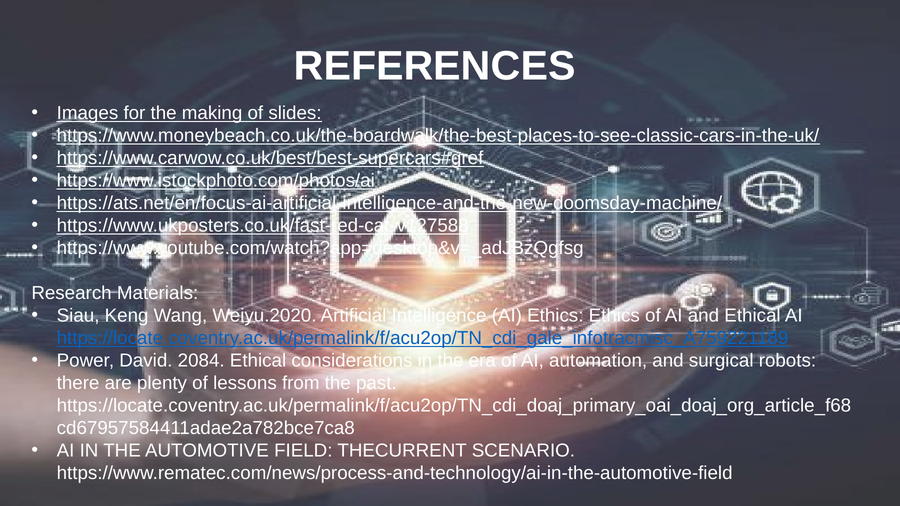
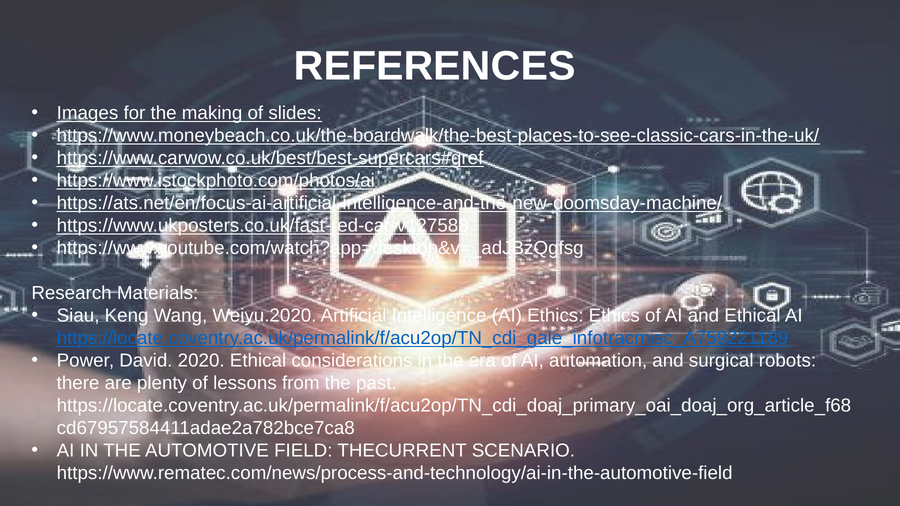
2084: 2084 -> 2020
